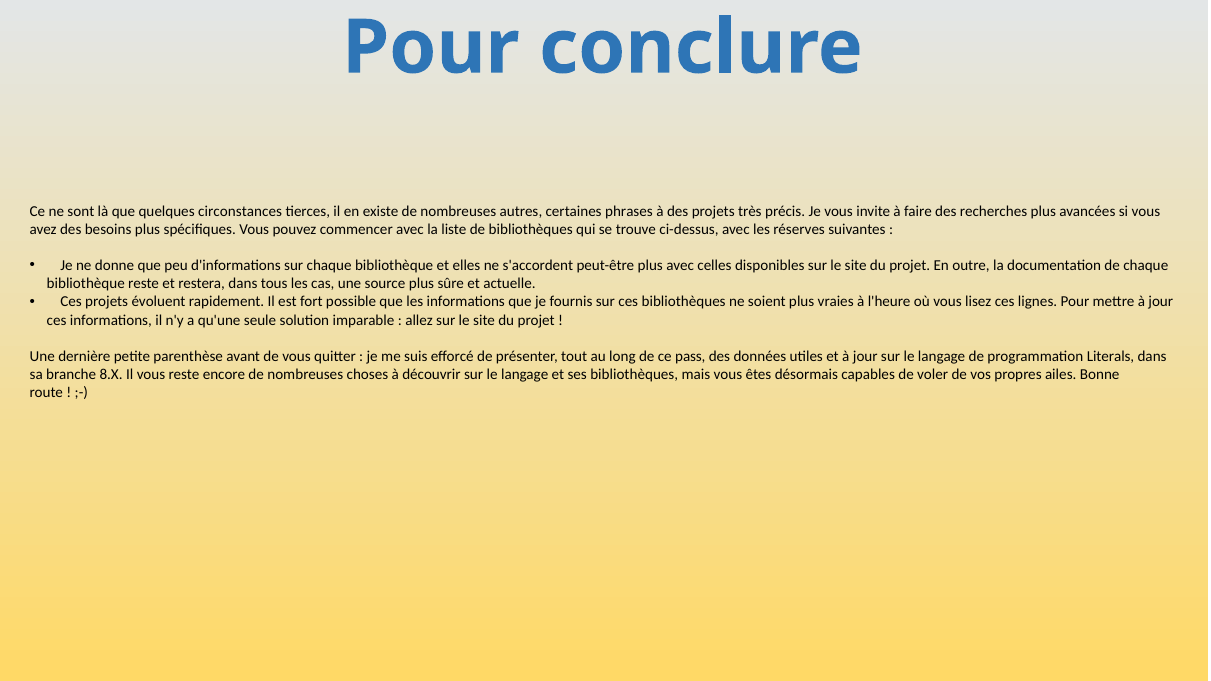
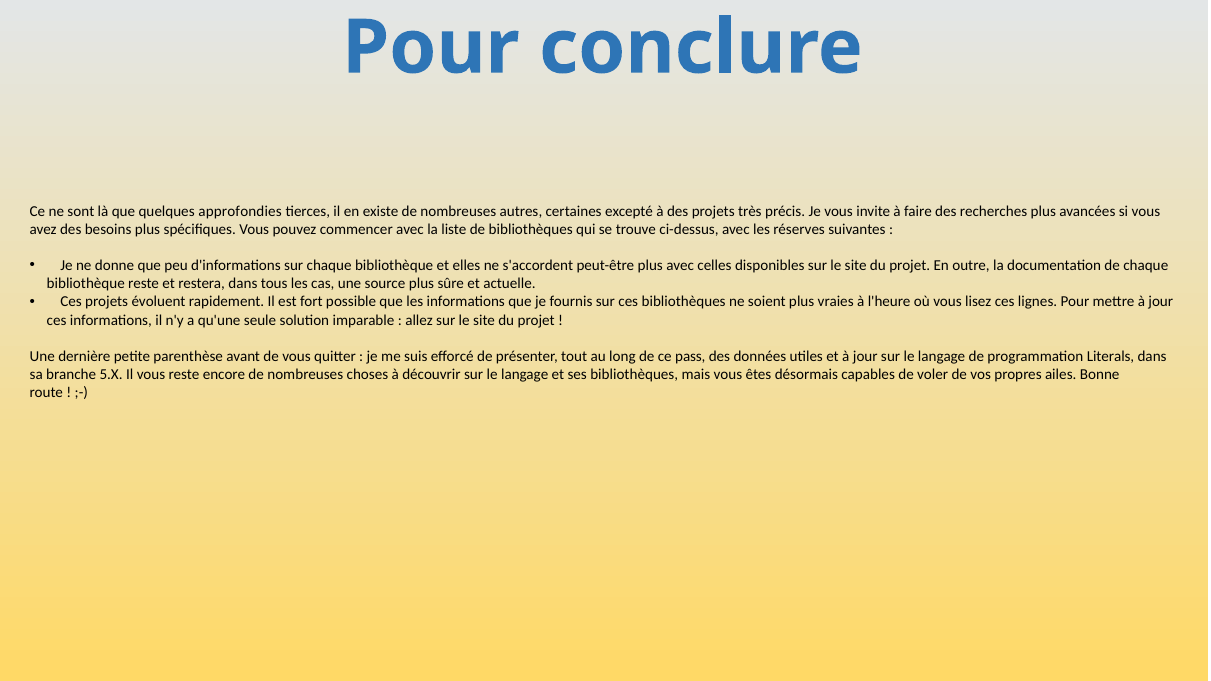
circonstances: circonstances -> approfondies
phrases: phrases -> excepté
8.X: 8.X -> 5.X
